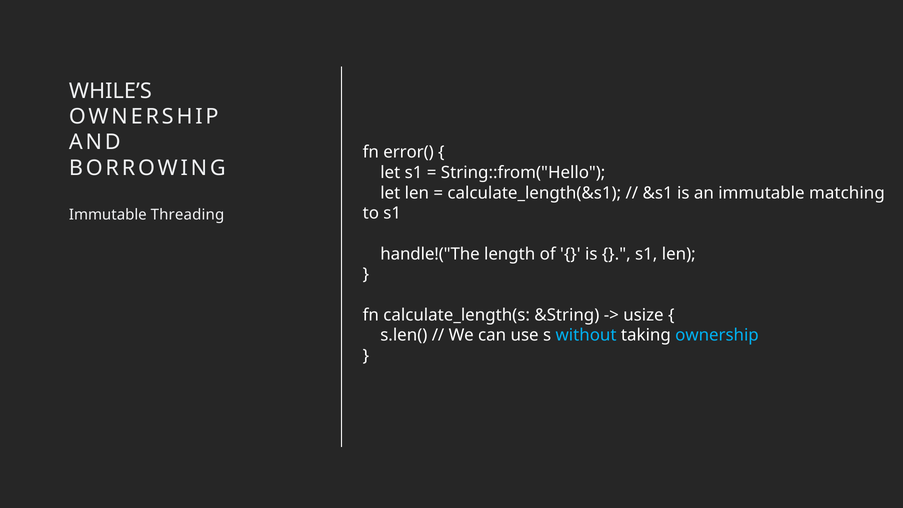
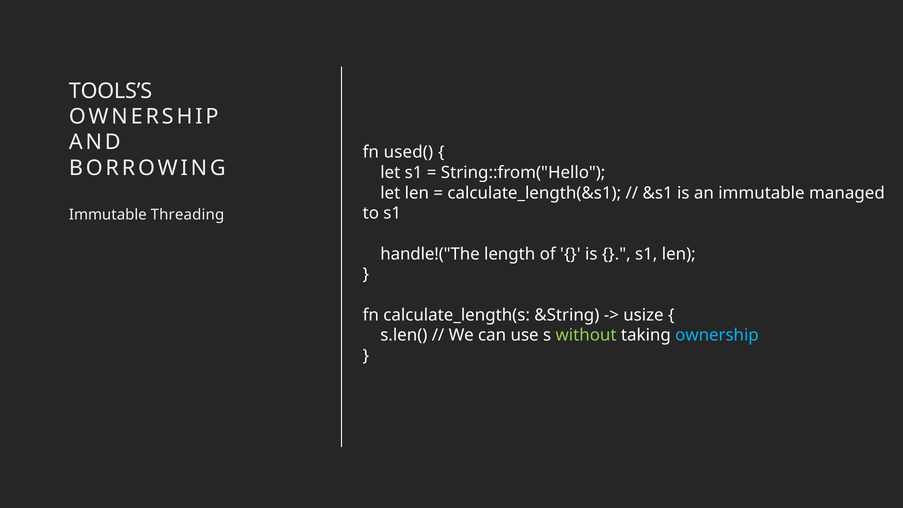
WHILE’S: WHILE’S -> TOOLS’S
error(: error( -> used(
matching: matching -> managed
without colour: light blue -> light green
